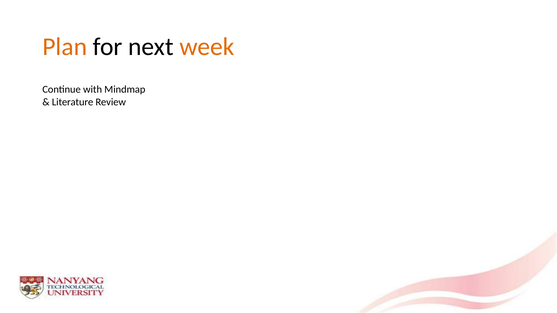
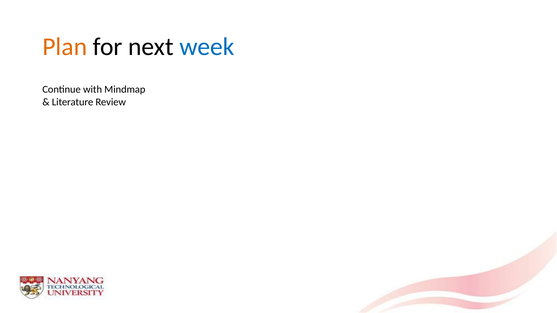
week colour: orange -> blue
